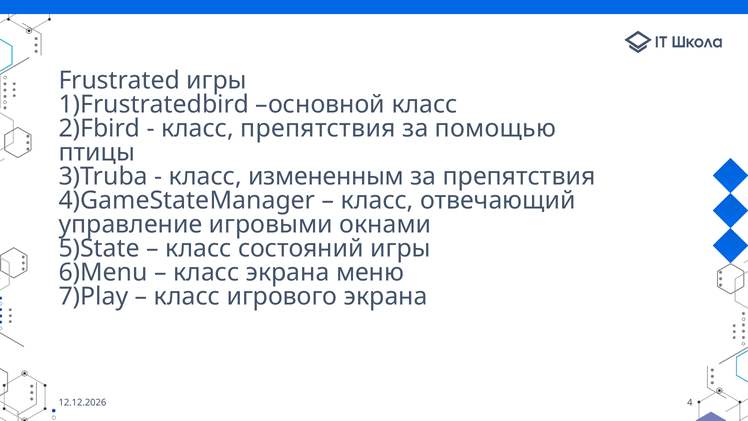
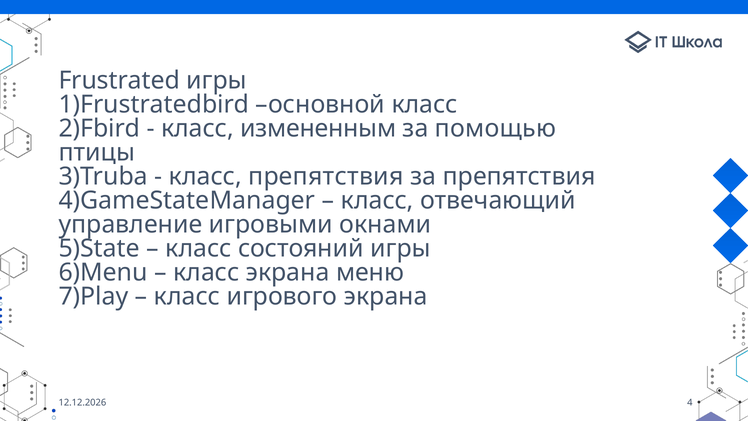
класс препятствия: препятствия -> измененным
класс измененным: измененным -> препятствия
